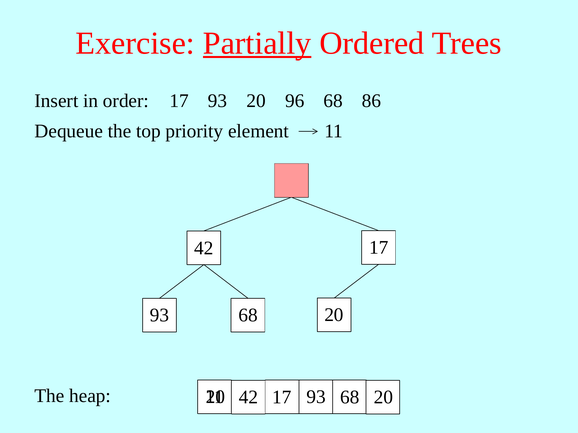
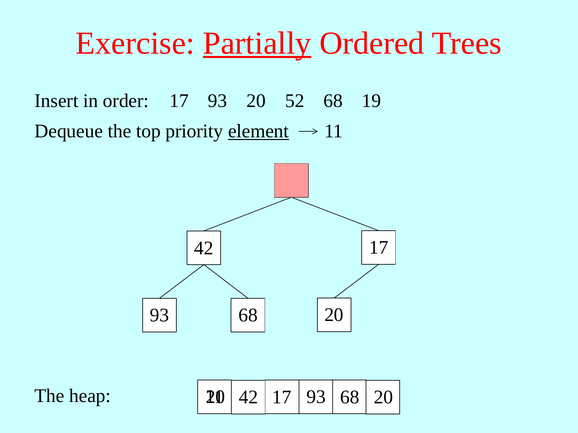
96: 96 -> 52
86: 86 -> 19
element underline: none -> present
